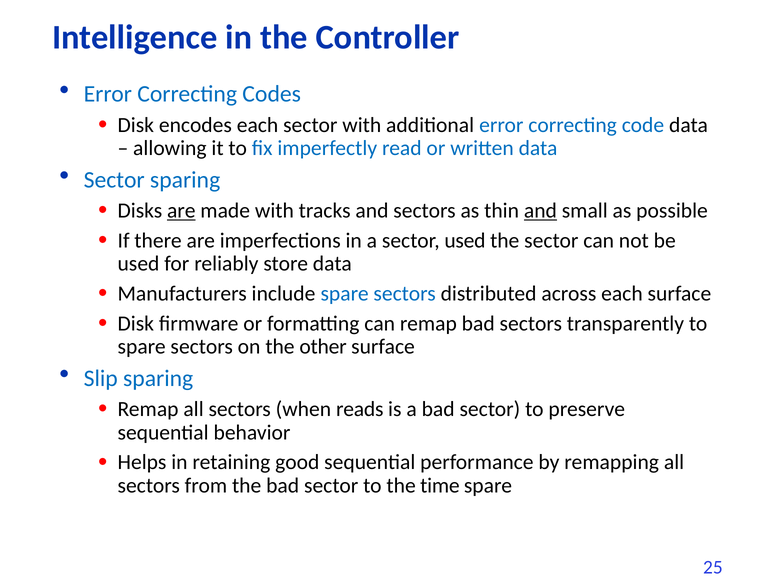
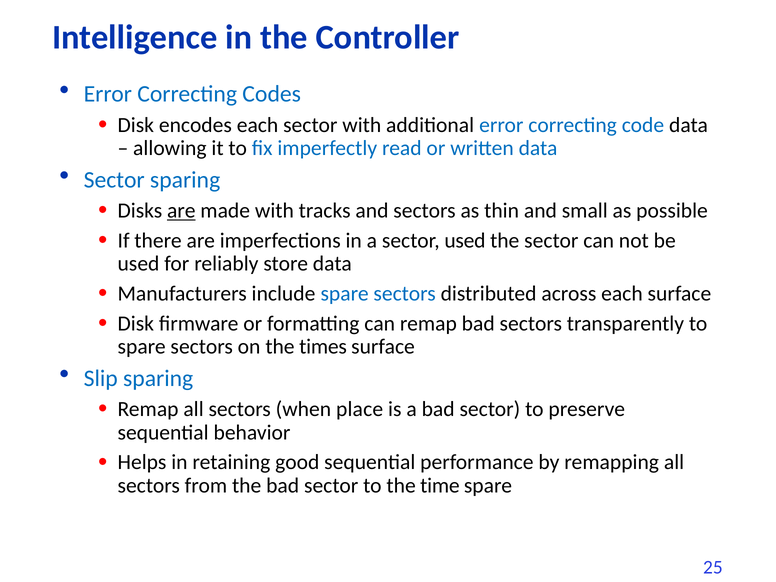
and at (540, 211) underline: present -> none
other: other -> times
reads: reads -> place
